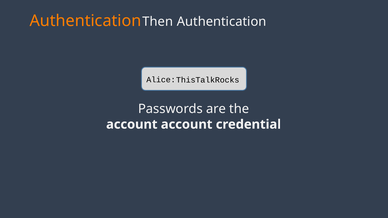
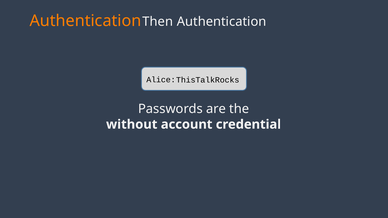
account at (132, 125): account -> without
